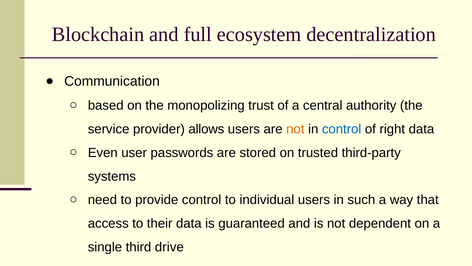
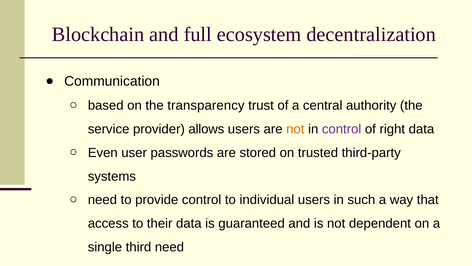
monopolizing: monopolizing -> transparency
control at (342, 129) colour: blue -> purple
third drive: drive -> need
